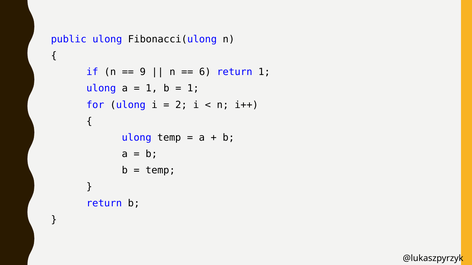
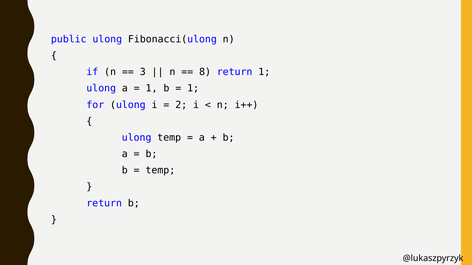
9: 9 -> 3
6: 6 -> 8
